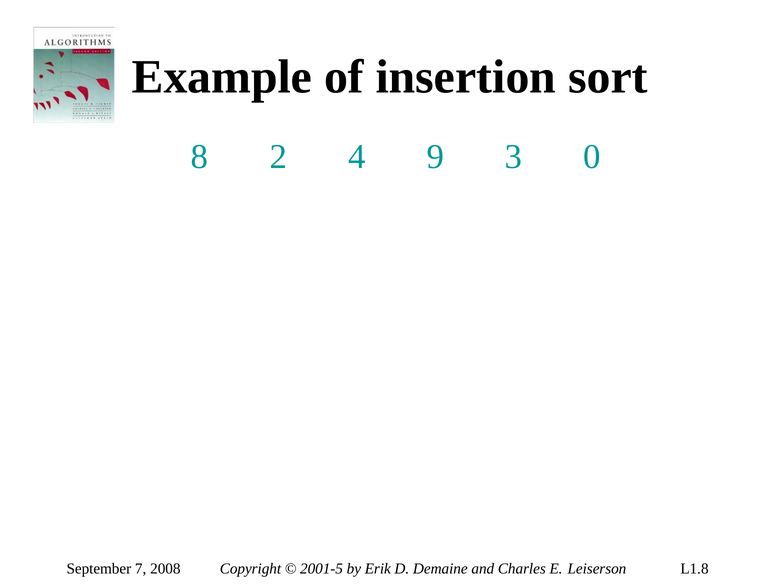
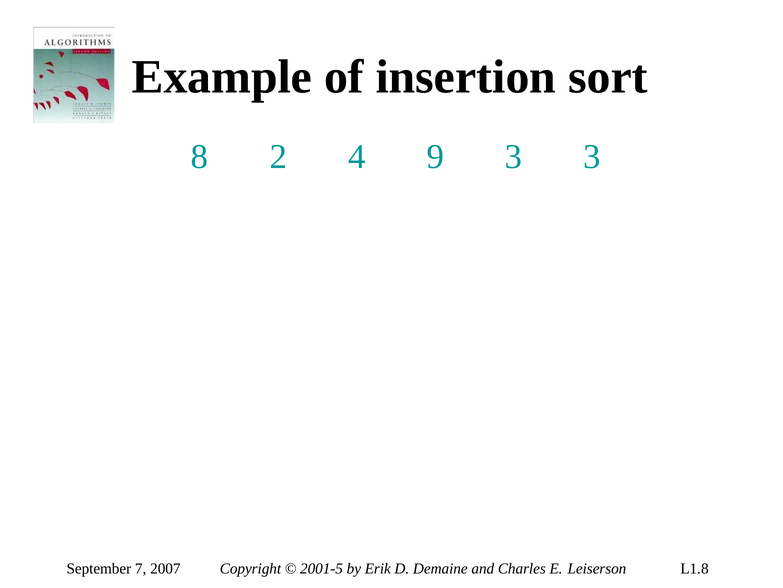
3 0: 0 -> 3
2008: 2008 -> 2007
